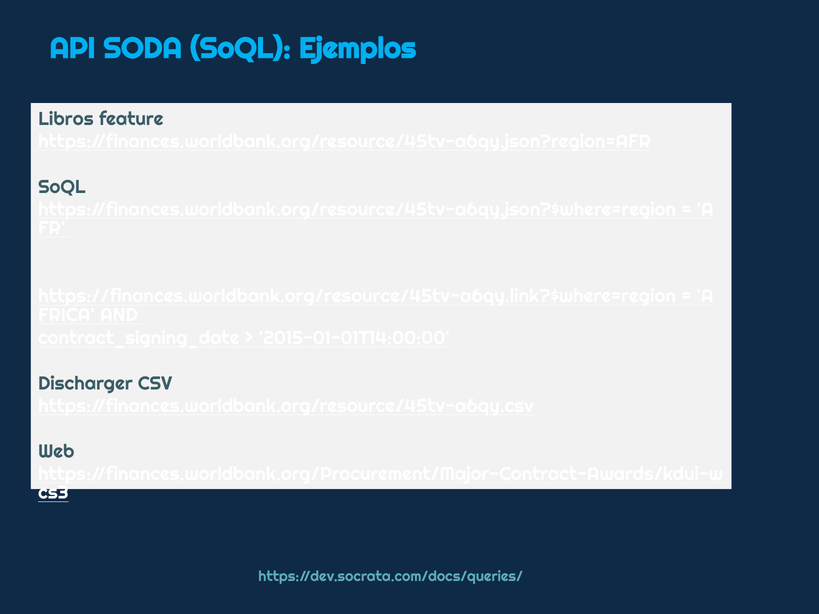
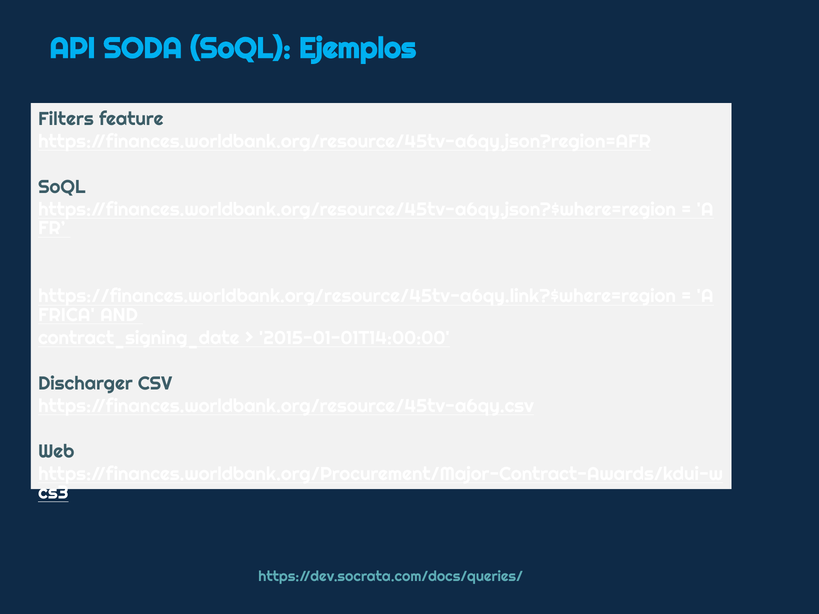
Libros: Libros -> Filters
